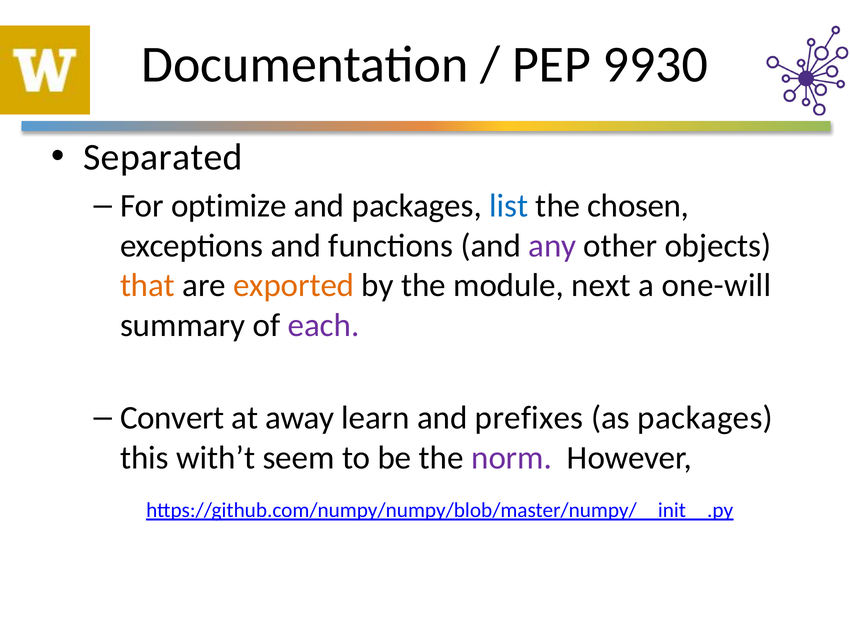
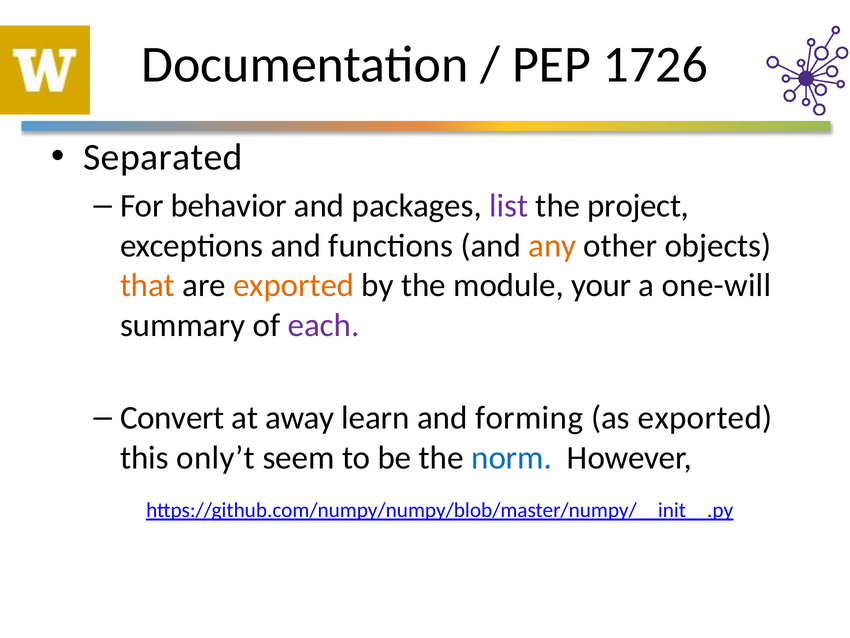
9930: 9930 -> 1726
optimize: optimize -> behavior
list colour: blue -> purple
chosen: chosen -> project
any colour: purple -> orange
next: next -> your
prefixes: prefixes -> forming
as packages: packages -> exported
with’t: with’t -> only’t
norm colour: purple -> blue
